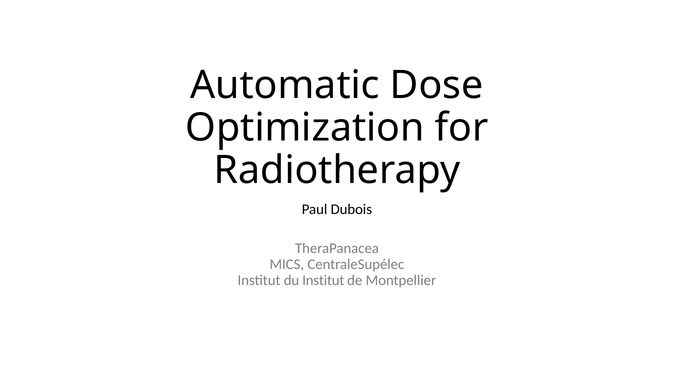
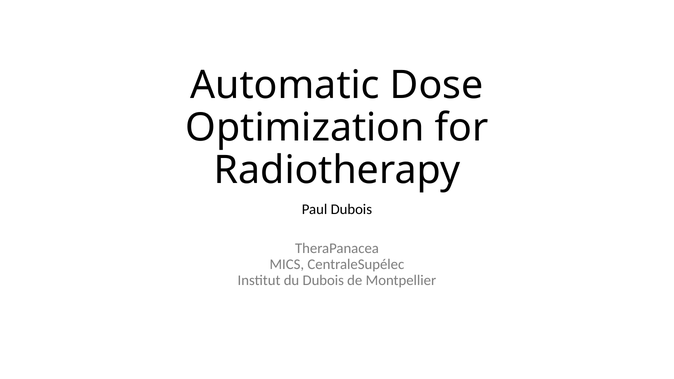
du Institut: Institut -> Dubois
